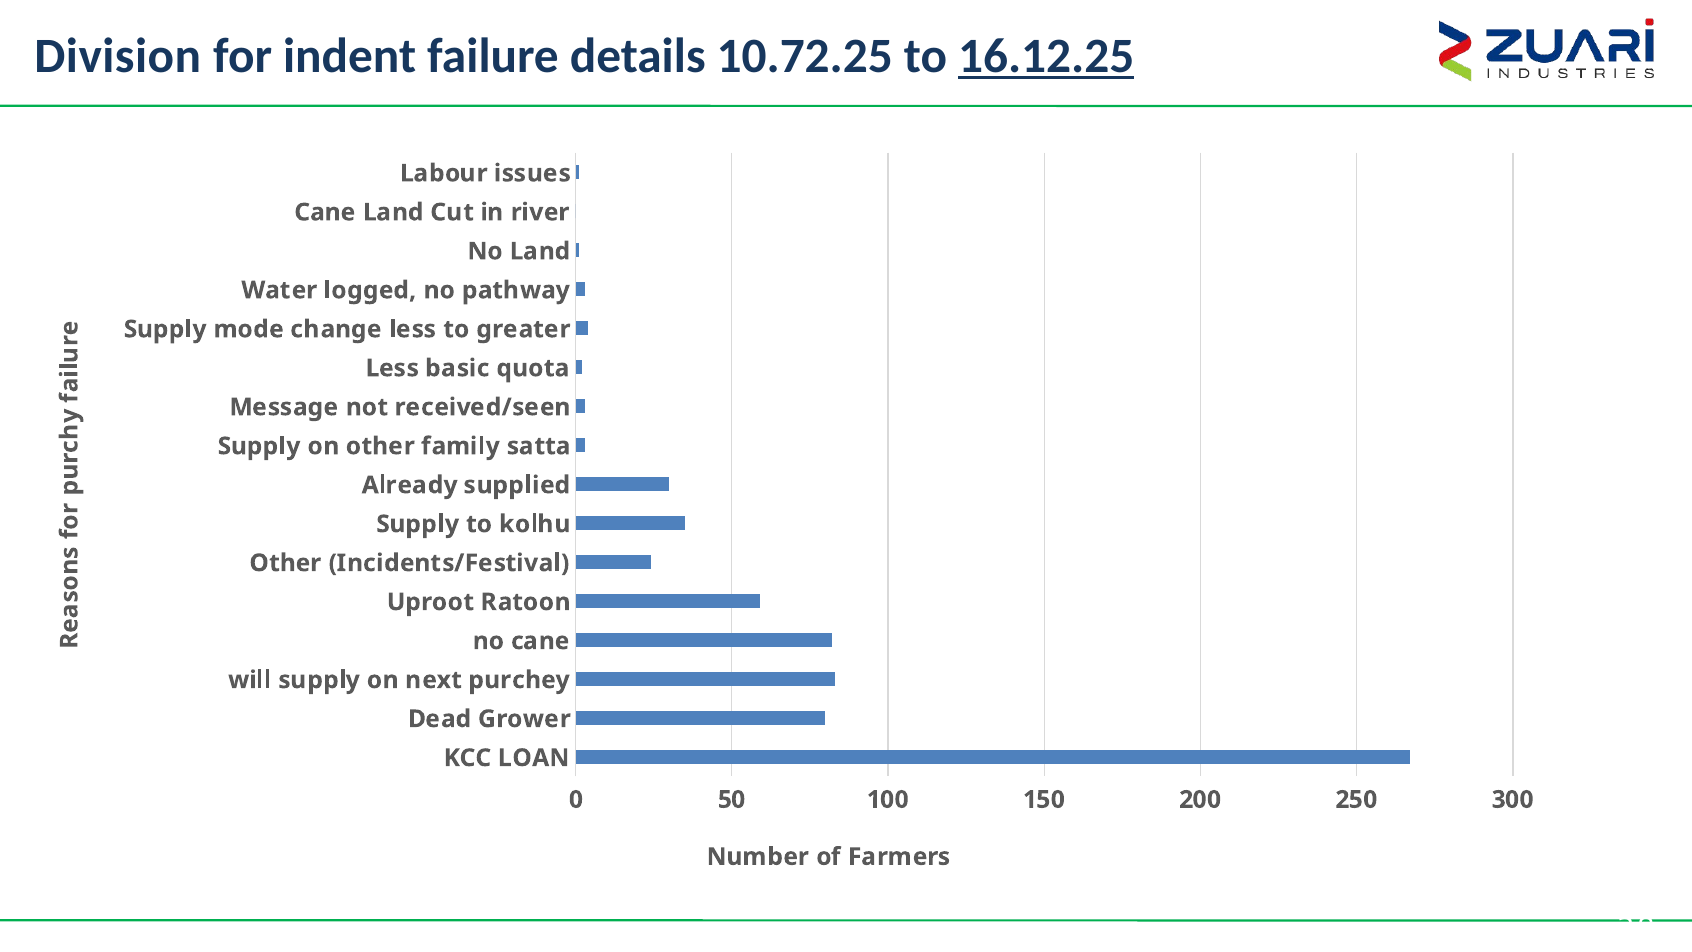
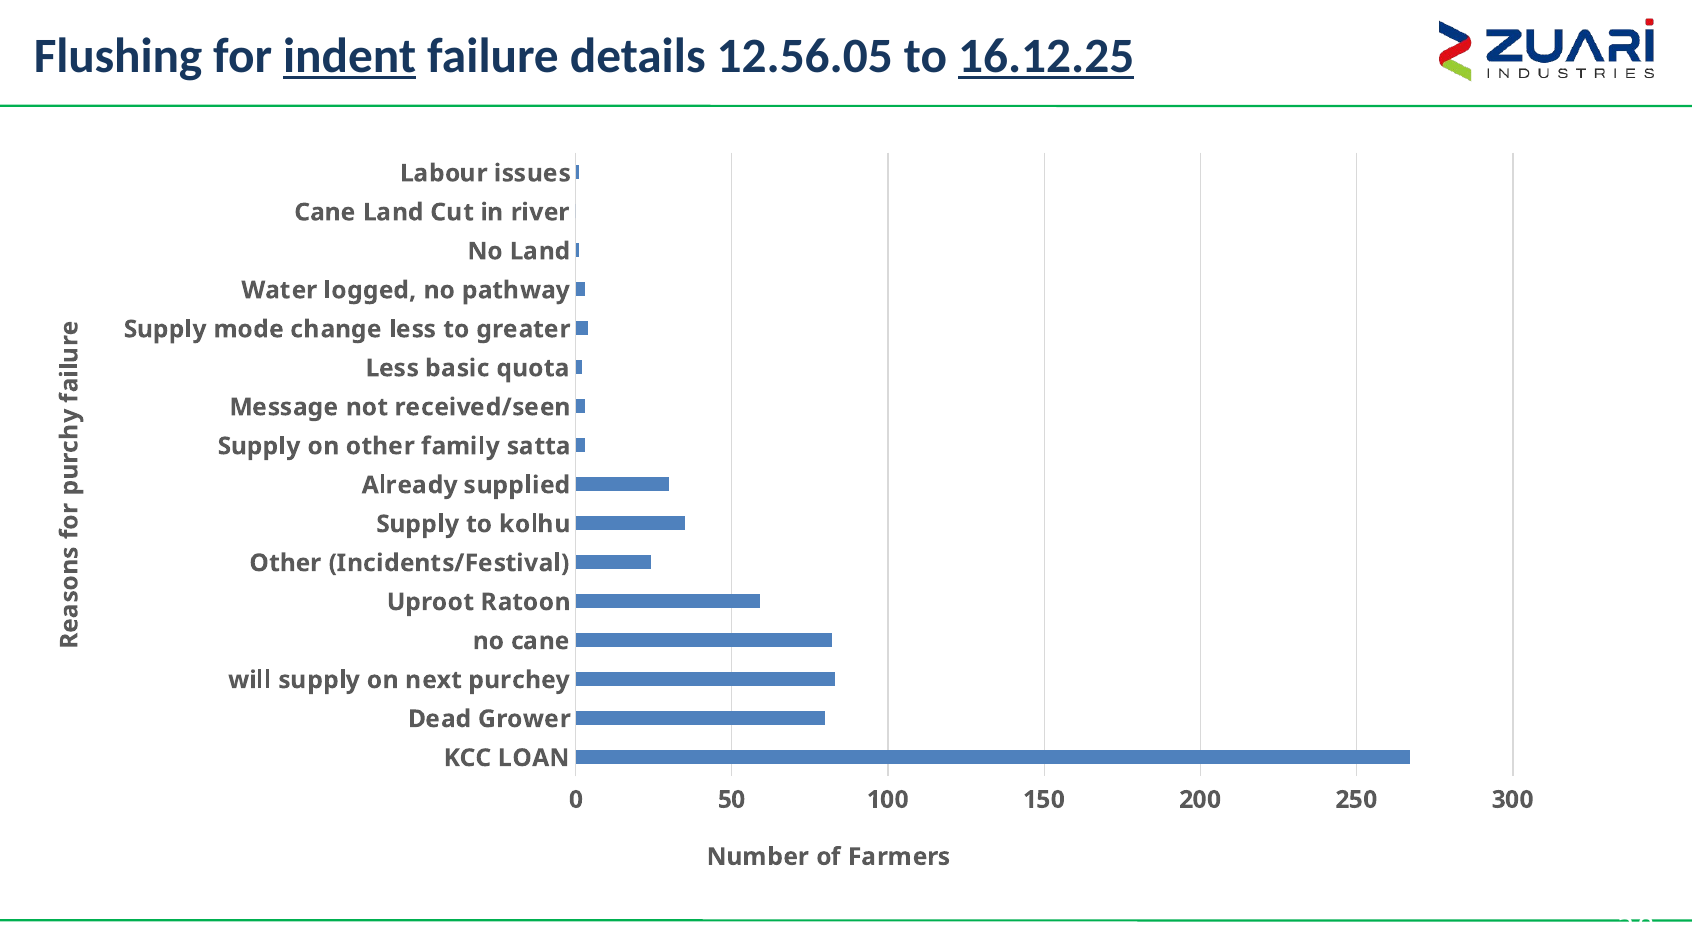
Division: Division -> Flushing
indent underline: none -> present
10.72.25: 10.72.25 -> 12.56.05
